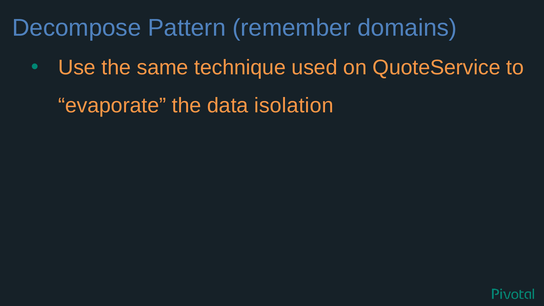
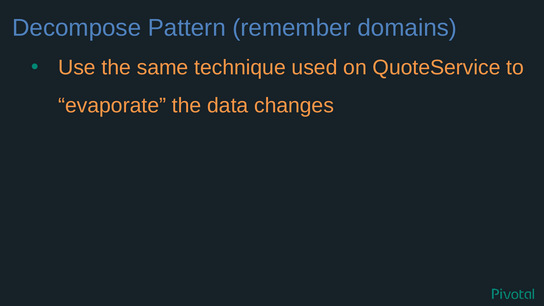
isolation: isolation -> changes
